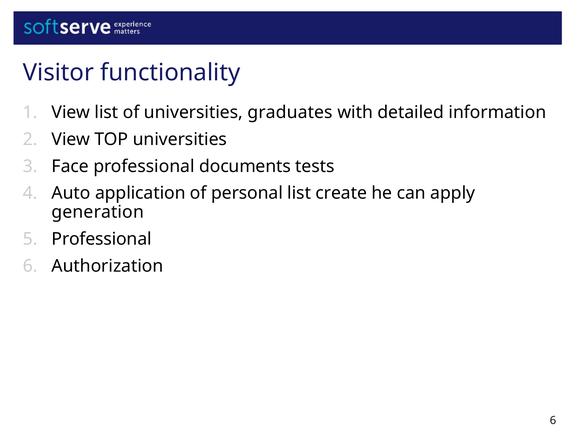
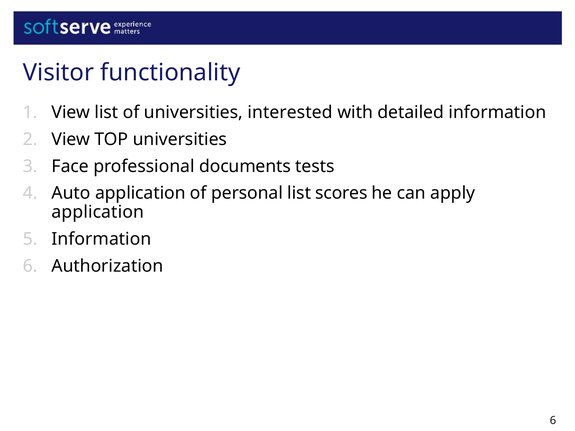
graduates: graduates -> interested
create: create -> scores
generation at (98, 212): generation -> application
Professional at (102, 239): Professional -> Information
